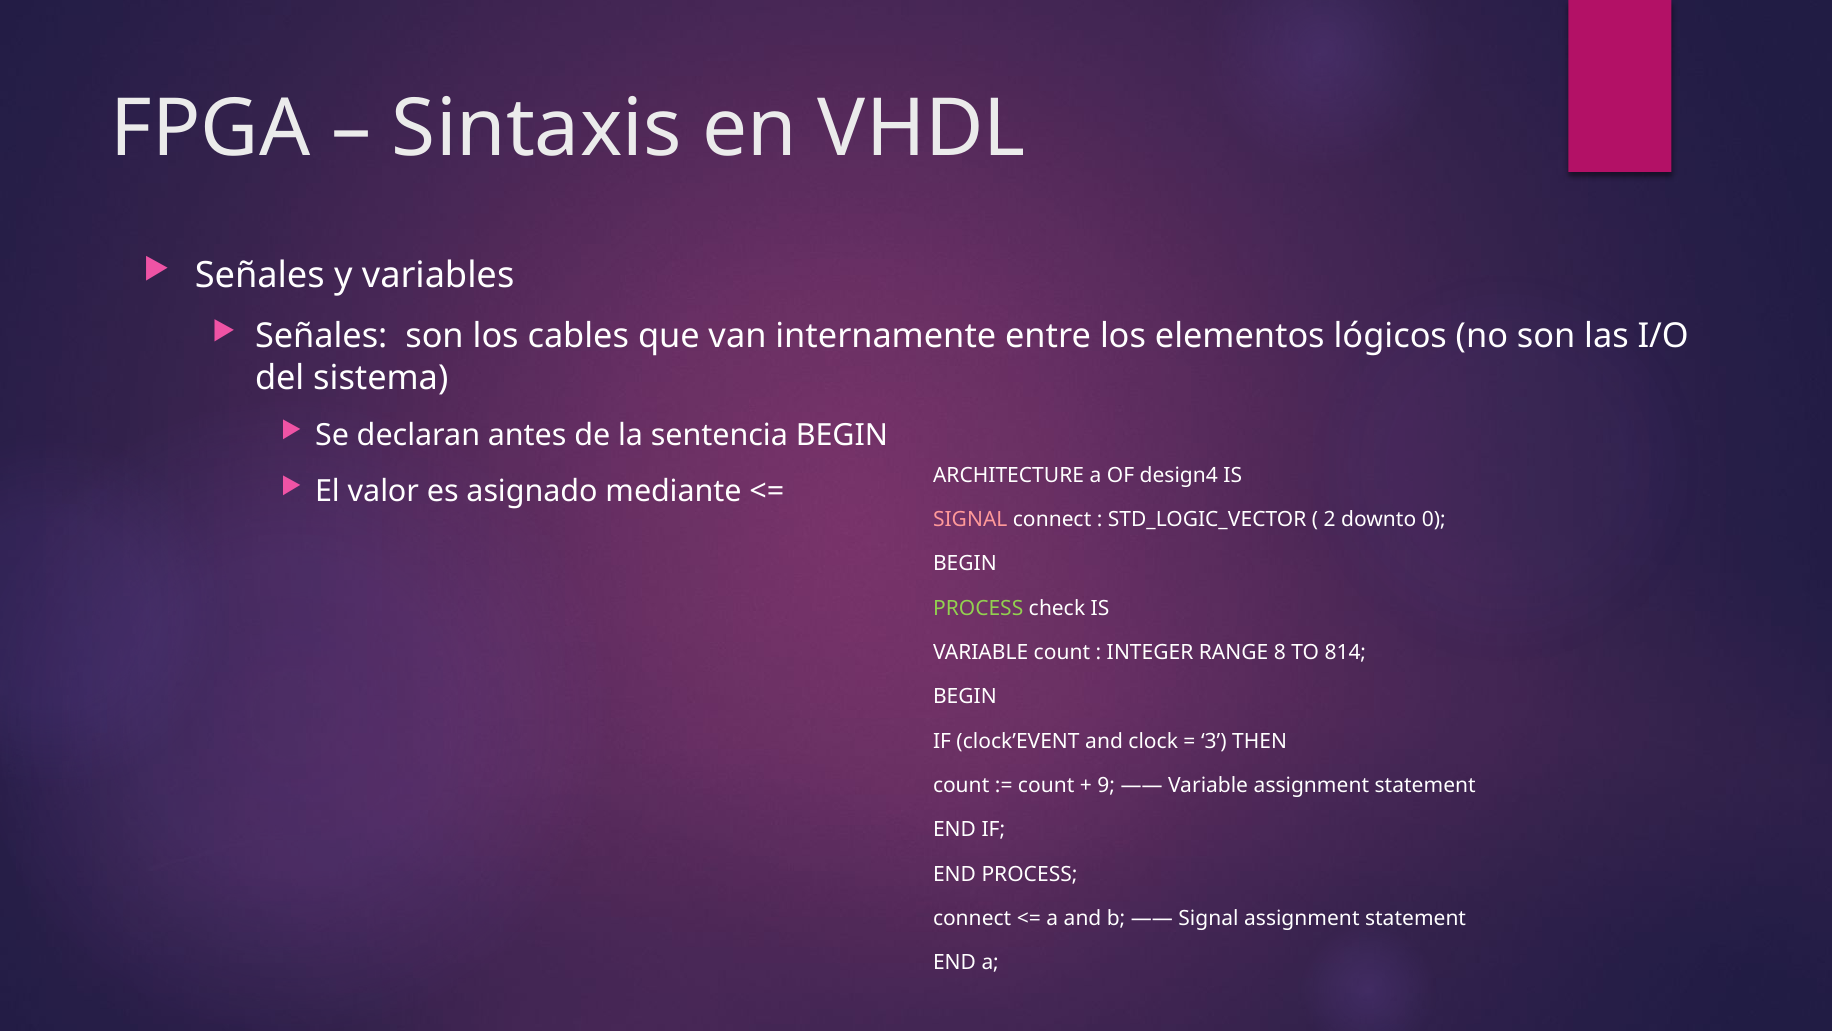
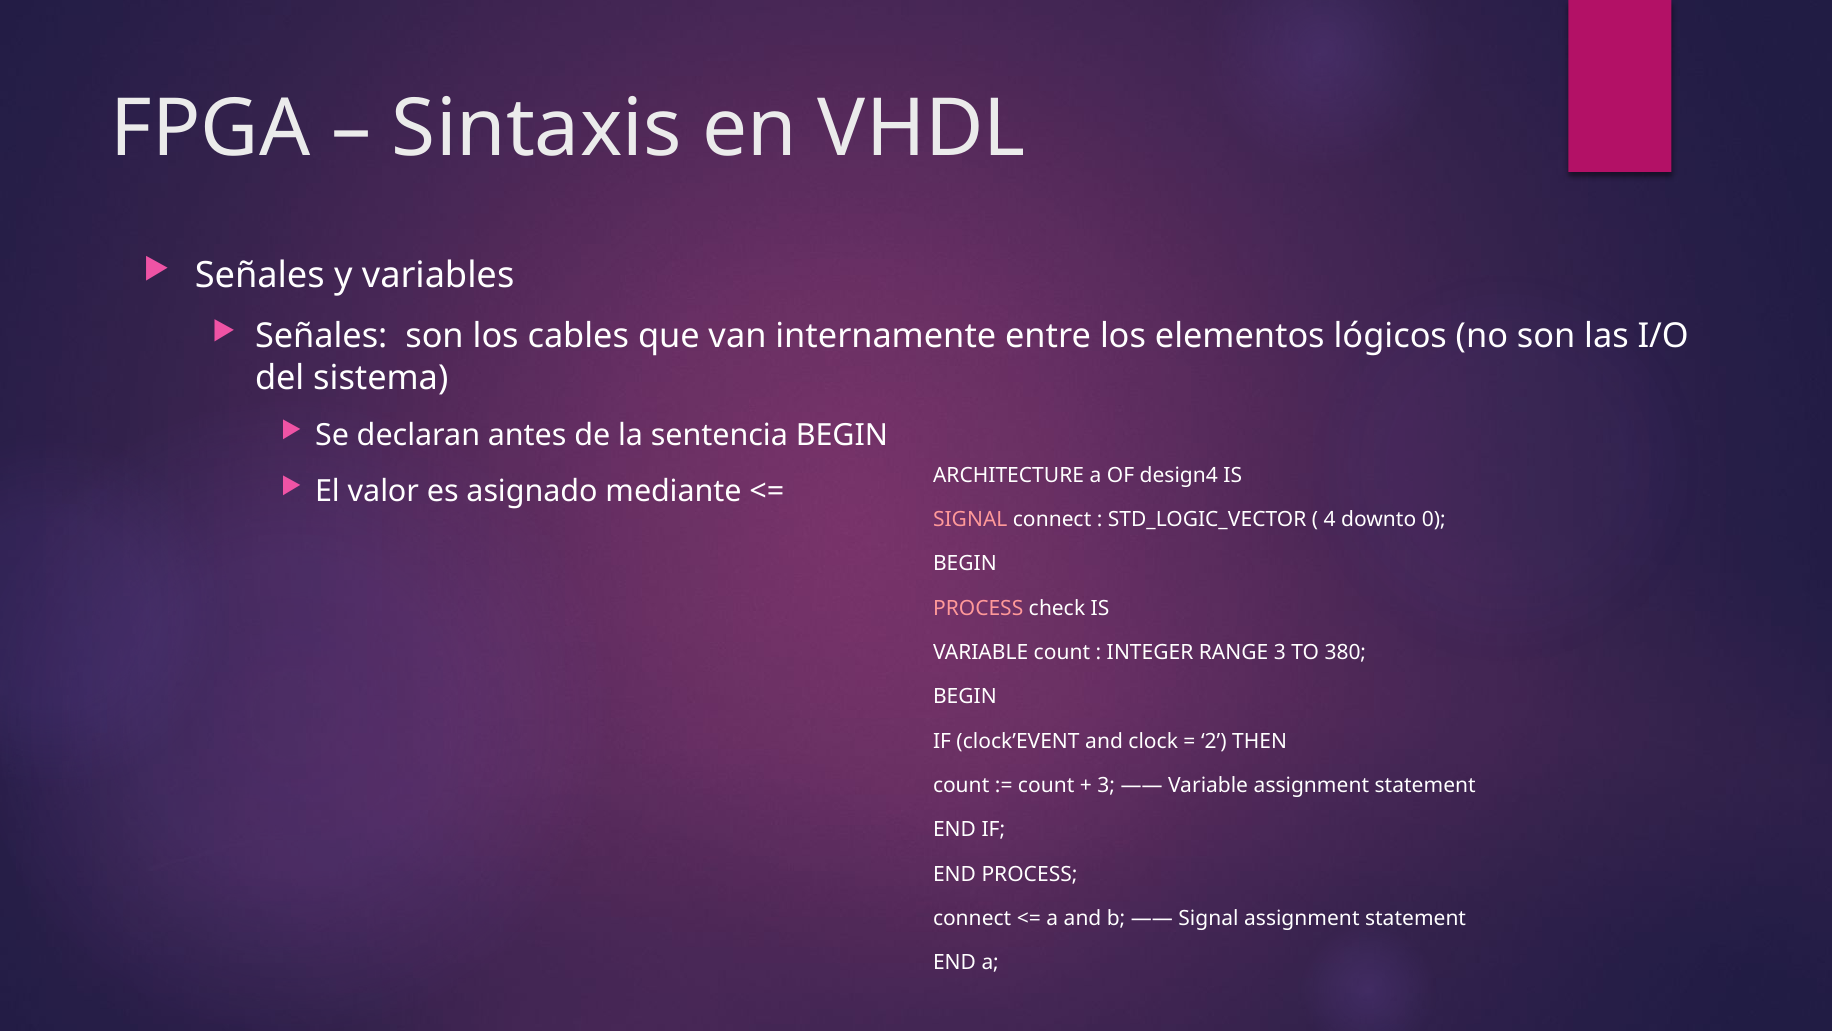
2: 2 -> 4
PROCESS at (978, 608) colour: light green -> pink
RANGE 8: 8 -> 3
814: 814 -> 380
3: 3 -> 2
9 at (1106, 785): 9 -> 3
